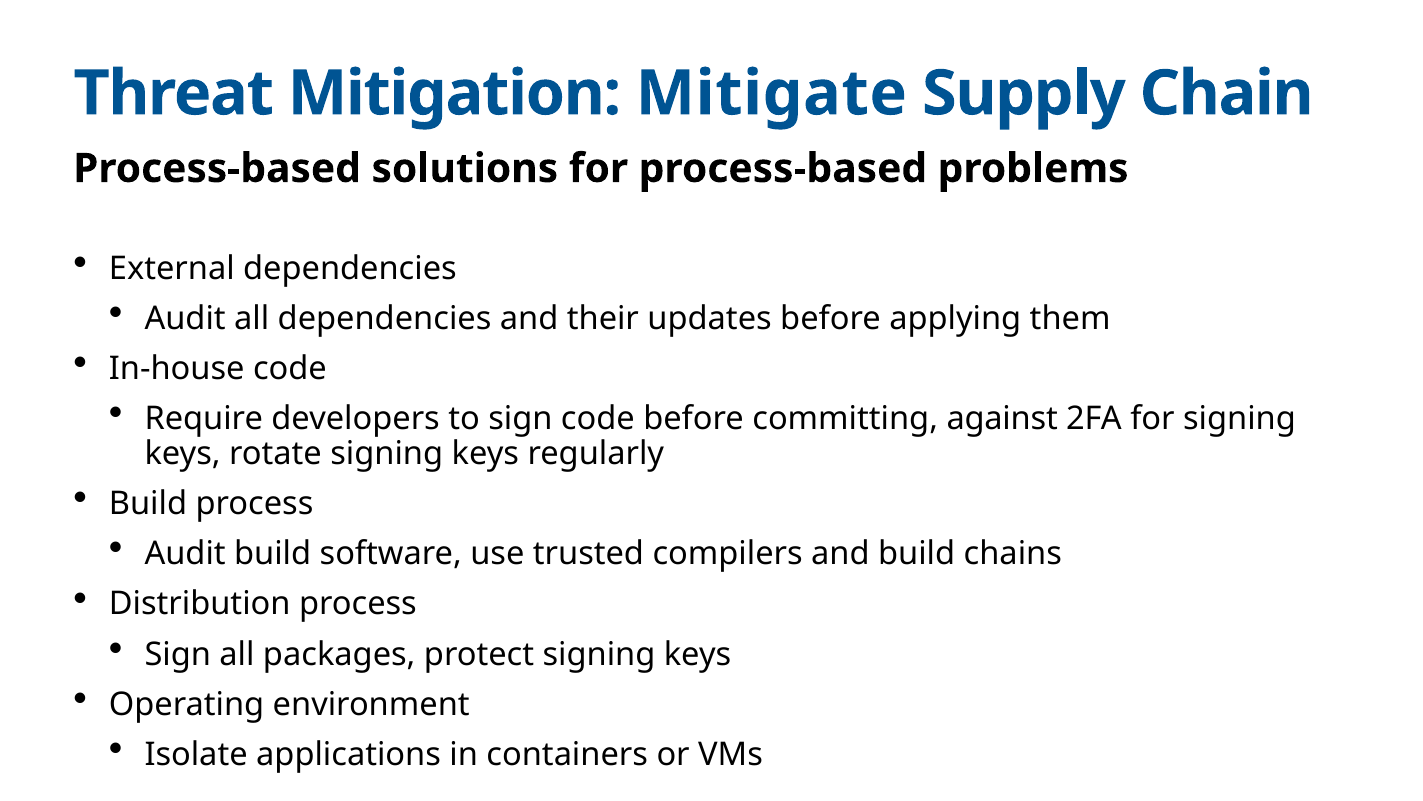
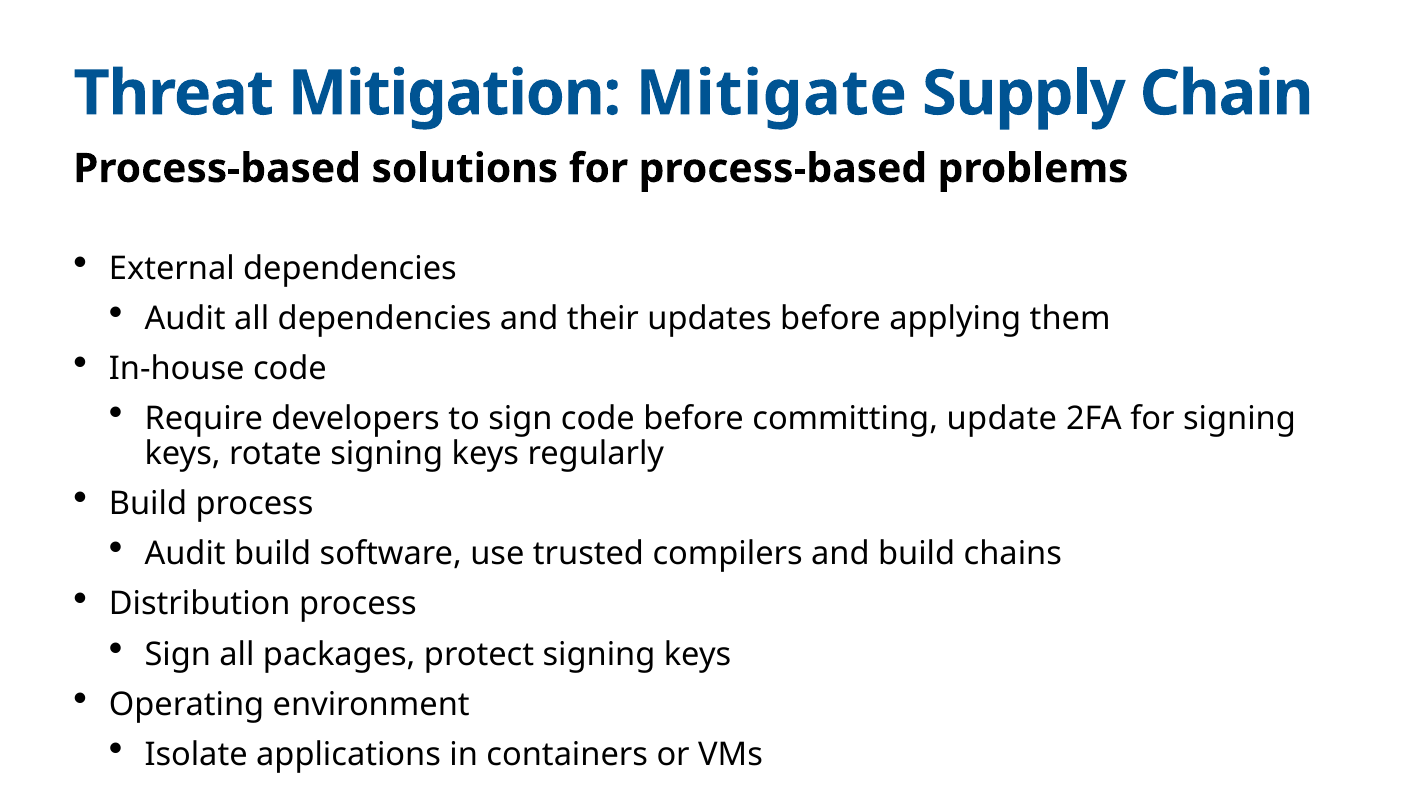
against: against -> update
